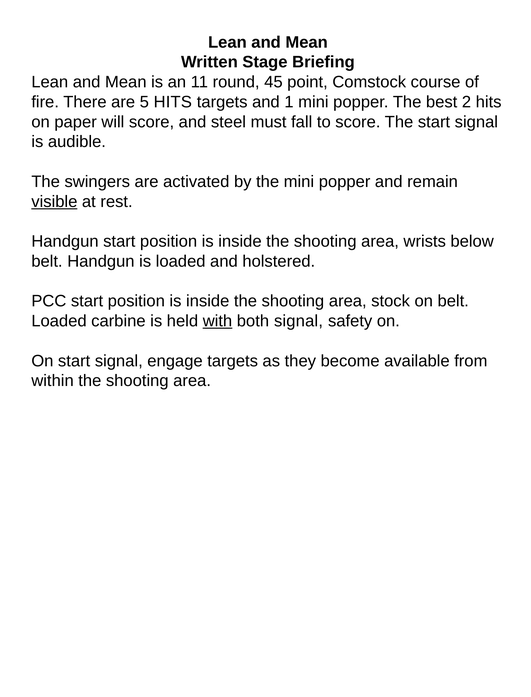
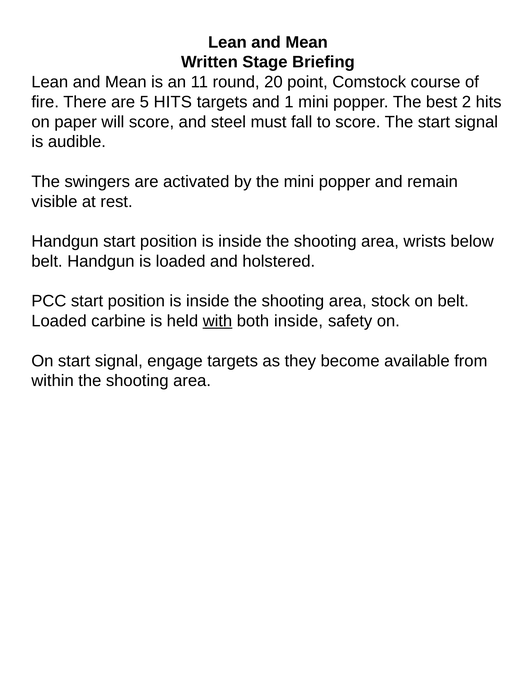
45: 45 -> 20
visible underline: present -> none
both signal: signal -> inside
